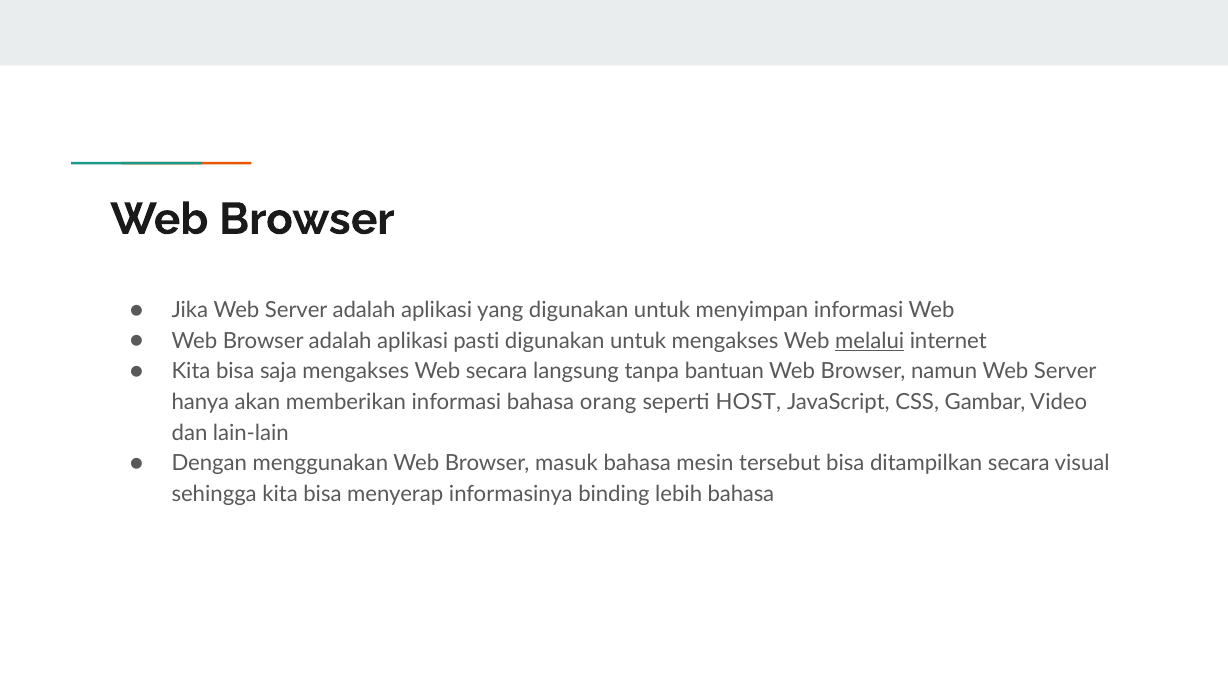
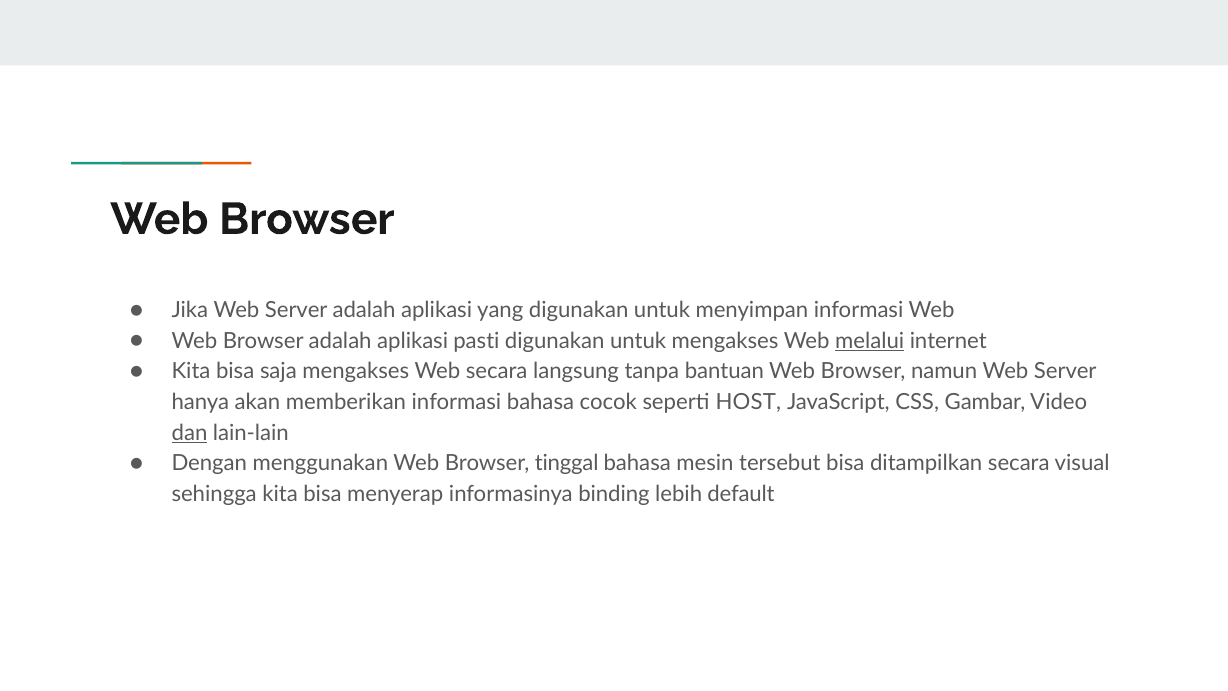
orang: orang -> cocok
dan underline: none -> present
masuk: masuk -> tinggal
lebih bahasa: bahasa -> default
